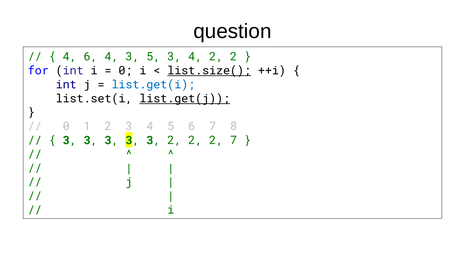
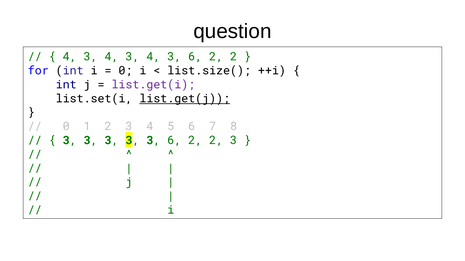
6 at (91, 57): 6 -> 3
5 at (153, 57): 5 -> 4
4 at (195, 57): 4 -> 6
list.size( underline: present -> none
list.get(i colour: blue -> purple
3 3 2: 2 -> 6
2 2 7: 7 -> 3
